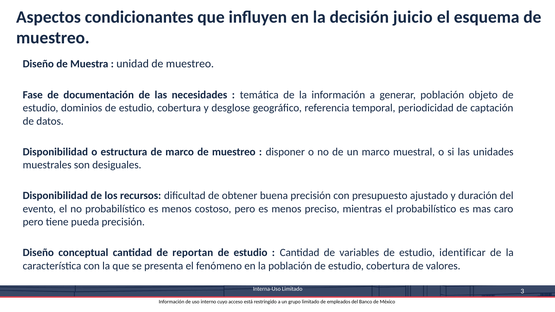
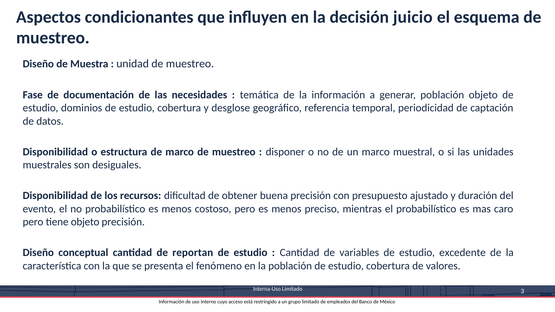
tiene pueda: pueda -> objeto
identificar: identificar -> excedente
